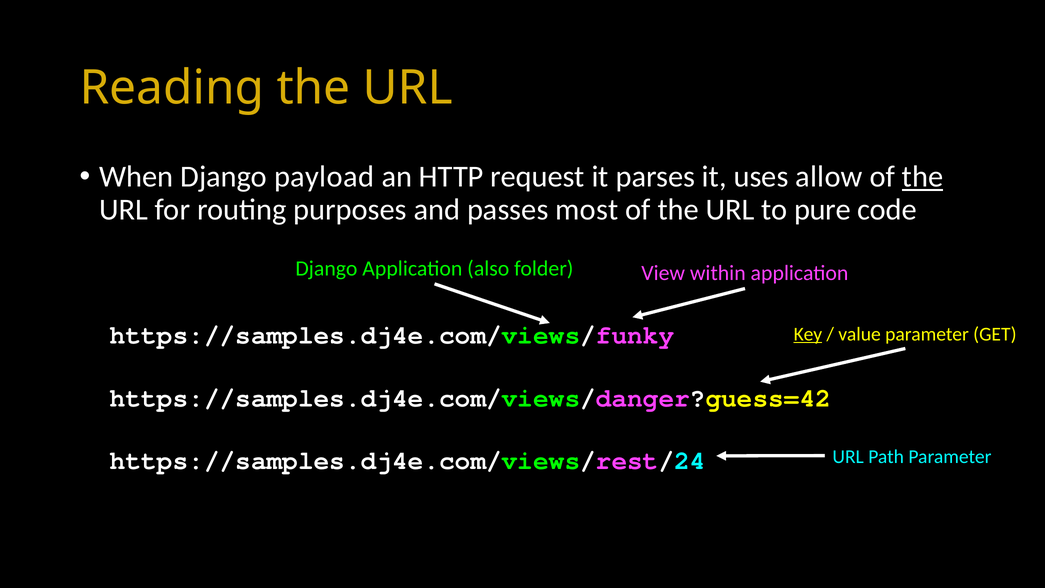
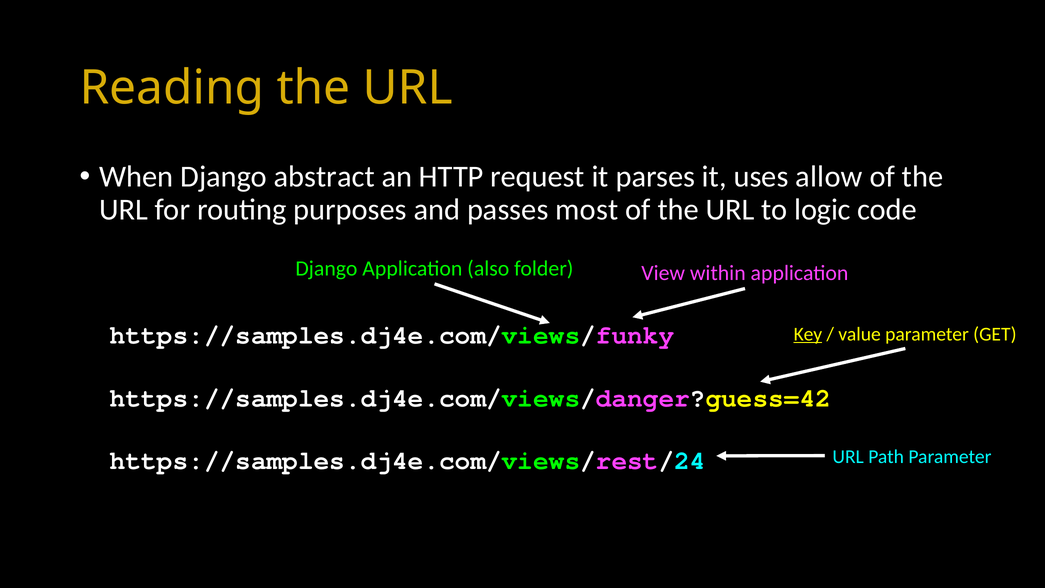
payload: payload -> abstract
the at (923, 177) underline: present -> none
pure: pure -> logic
